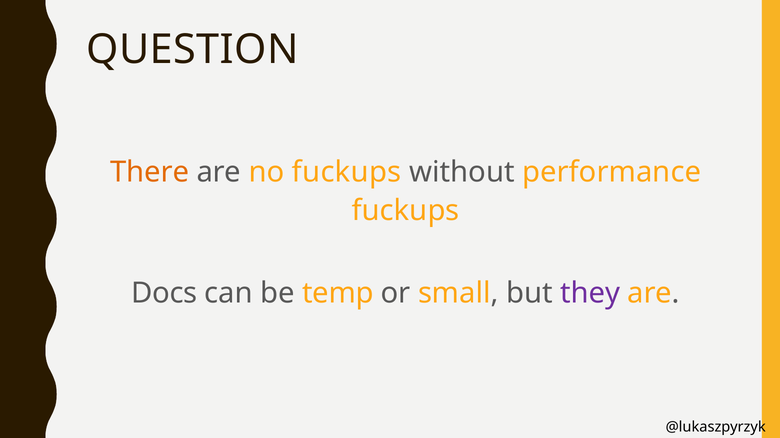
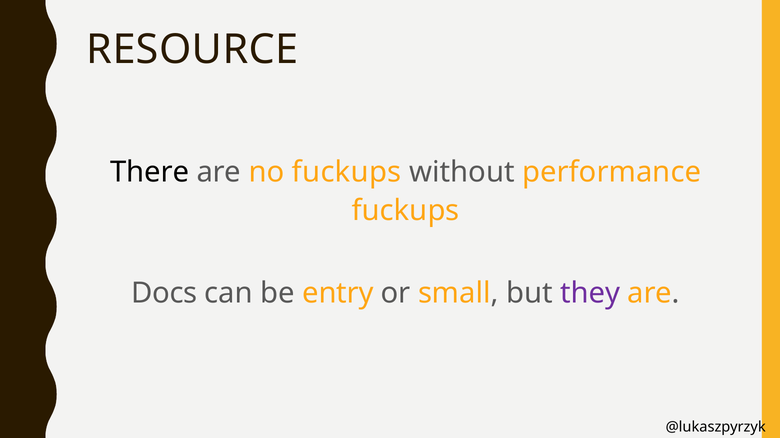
QUESTION: QUESTION -> RESOURCE
There colour: orange -> black
temp: temp -> entry
